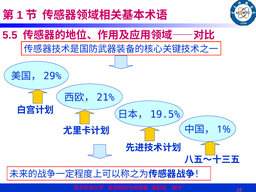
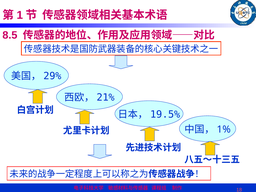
5.5: 5.5 -> 8.5
